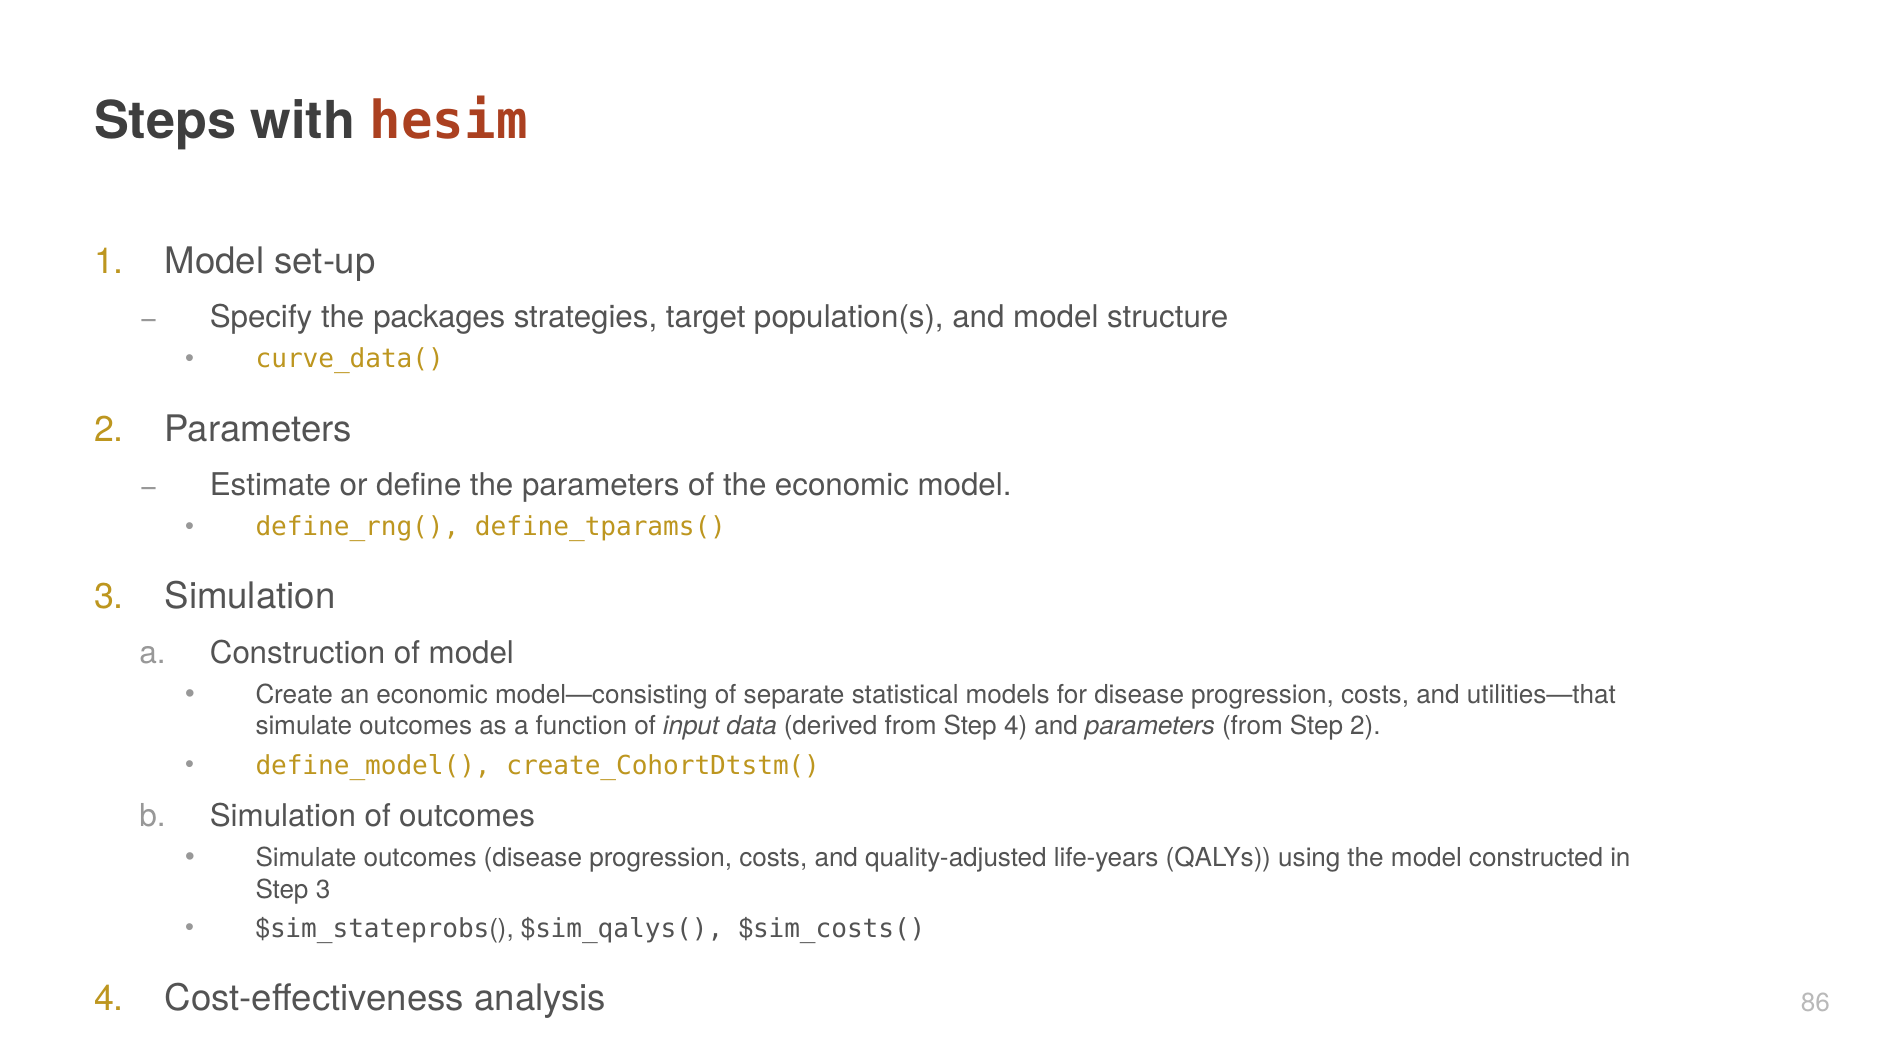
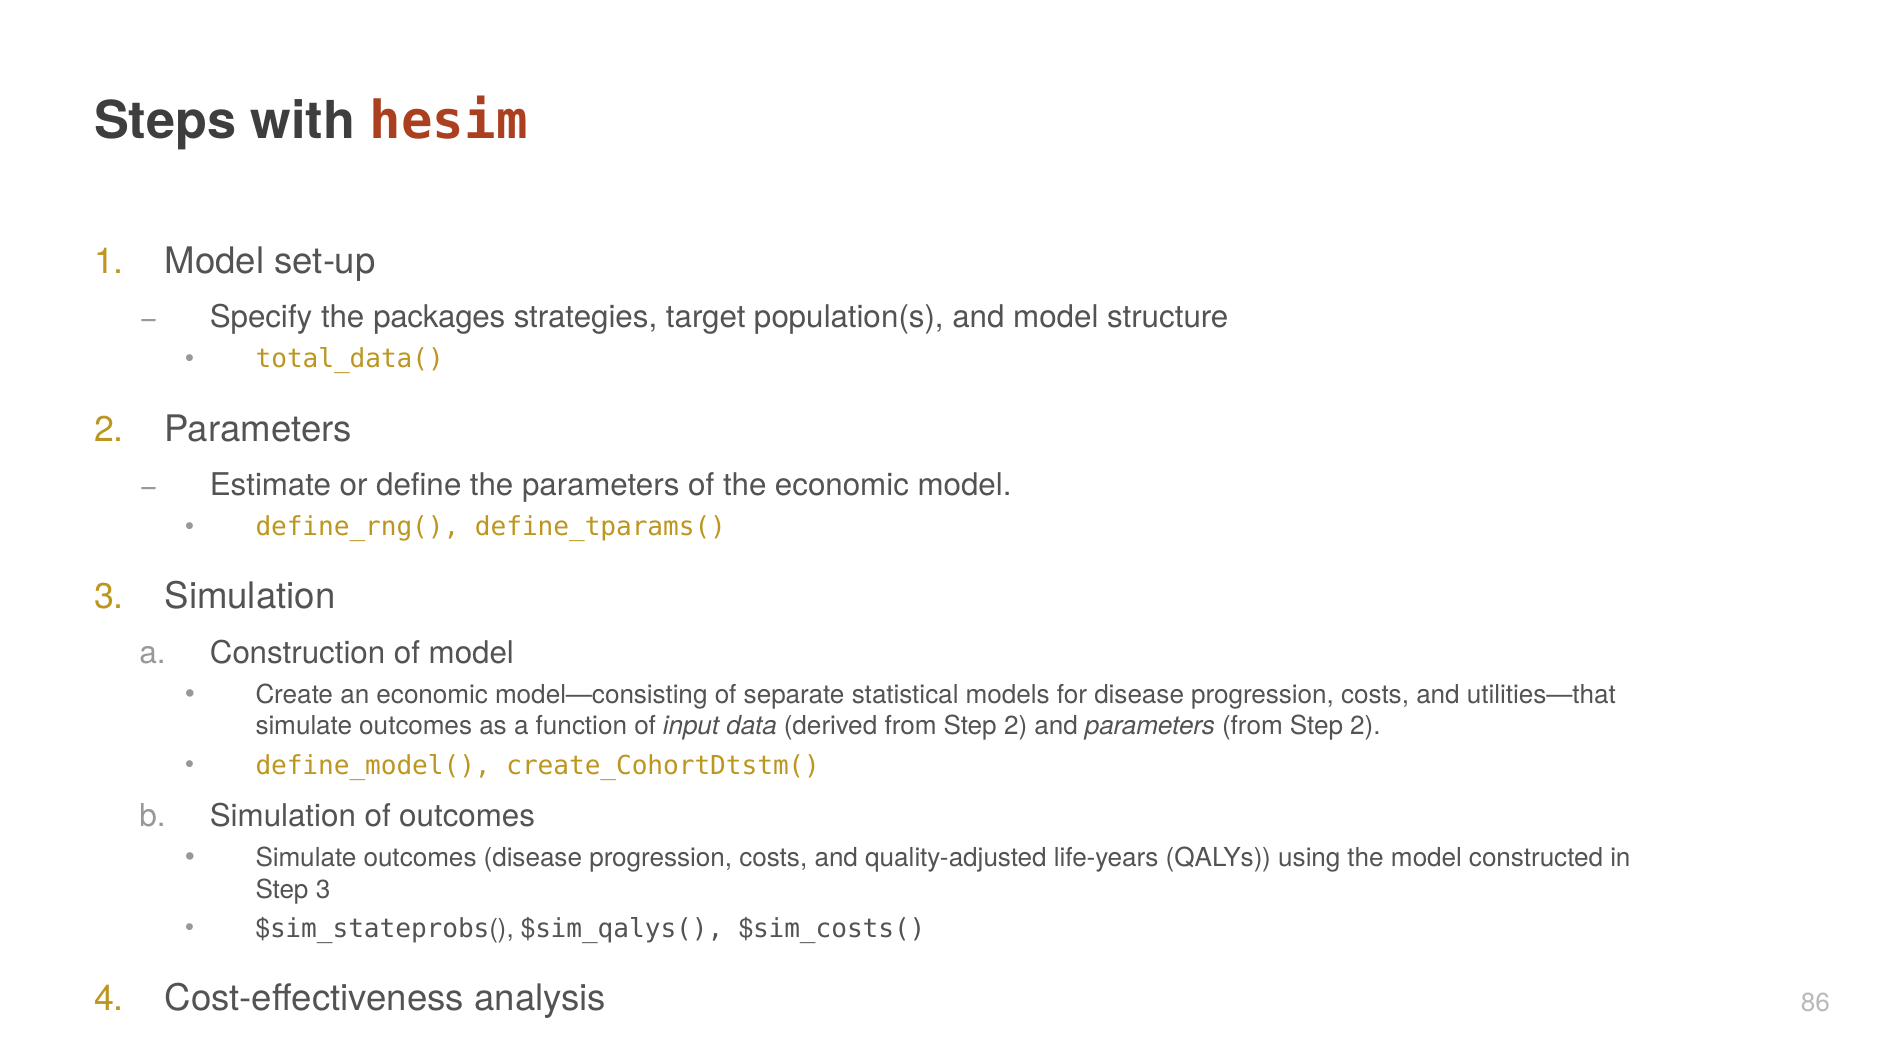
curve_data(: curve_data( -> total_data(
derived from Step 4: 4 -> 2
